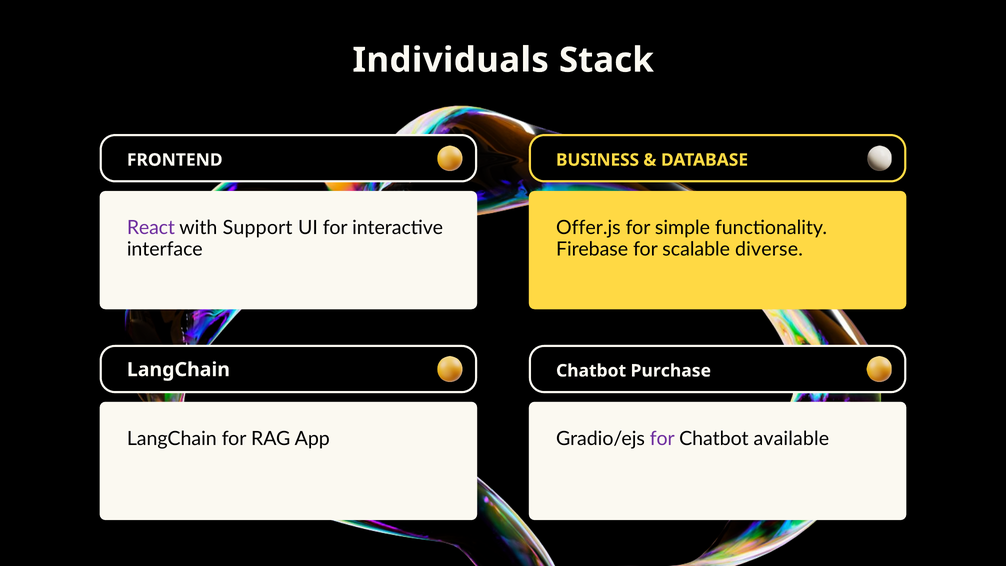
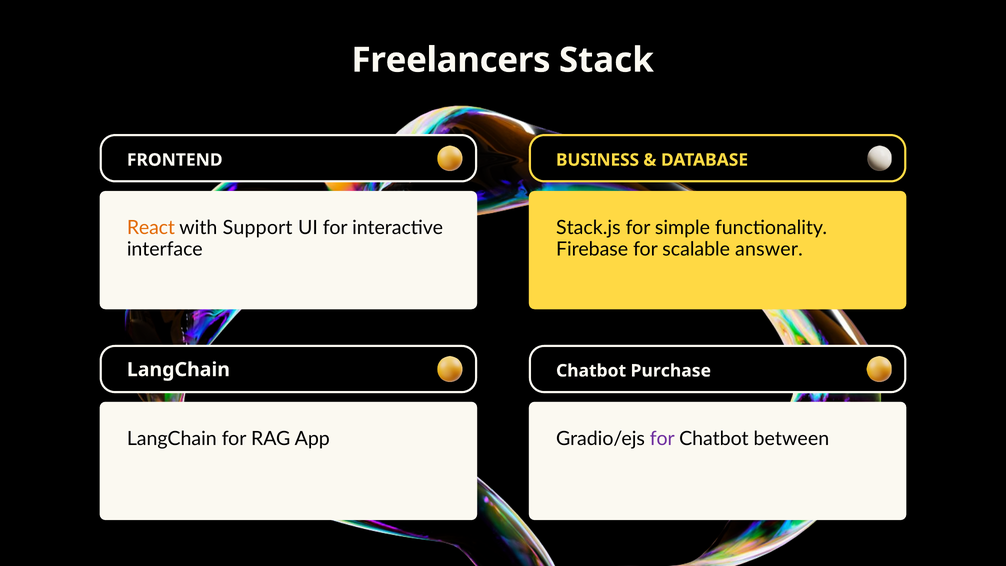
Individuals: Individuals -> Freelancers
React colour: purple -> orange
Offer.js: Offer.js -> Stack.js
diverse: diverse -> answer
available: available -> between
